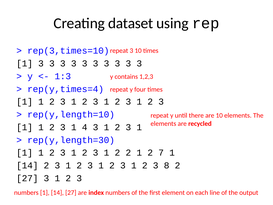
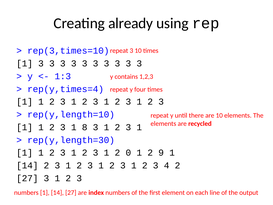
dataset: dataset -> already
4: 4 -> 8
2 2: 2 -> 0
7: 7 -> 9
8: 8 -> 4
